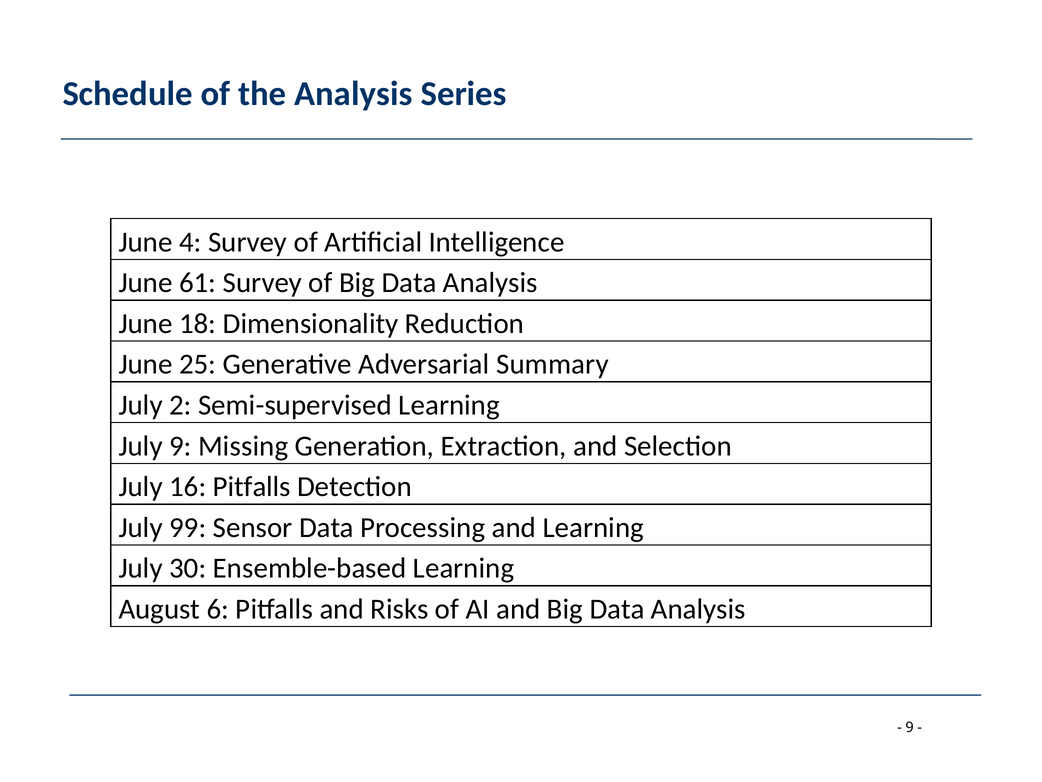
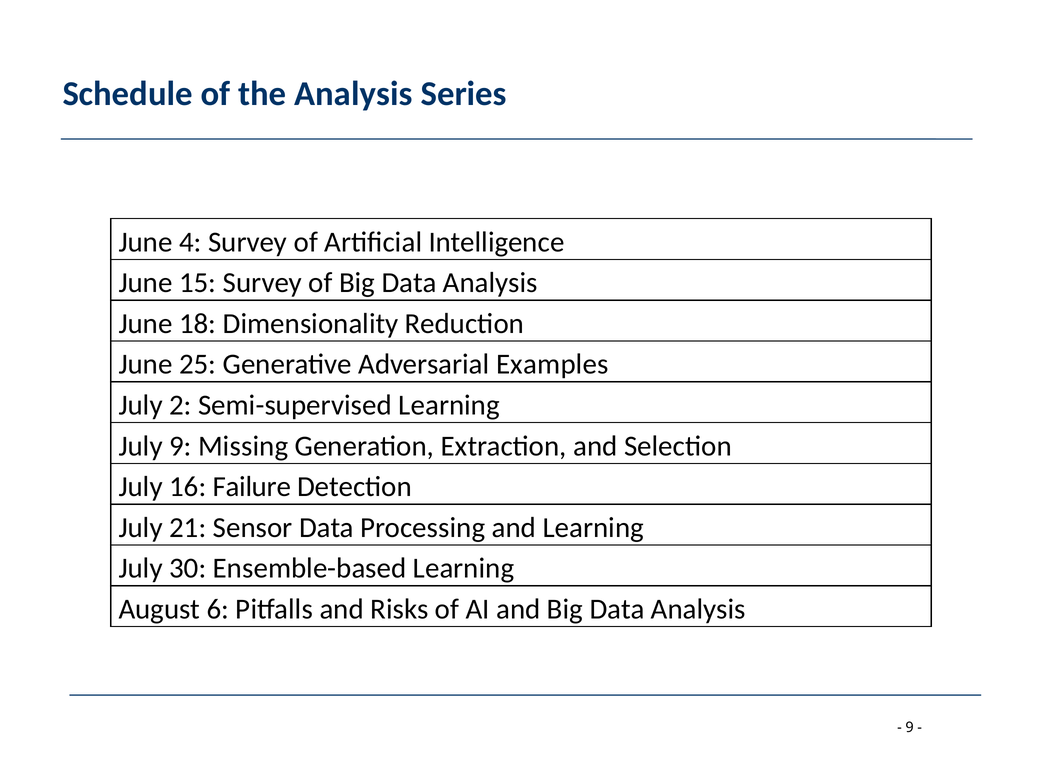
61: 61 -> 15
Summary: Summary -> Examples
16 Pitfalls: Pitfalls -> Failure
99: 99 -> 21
